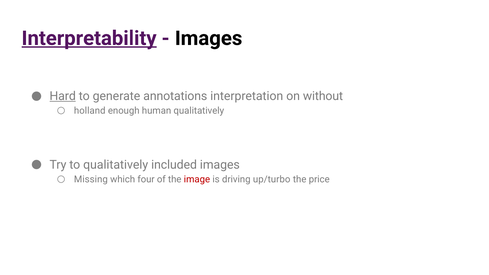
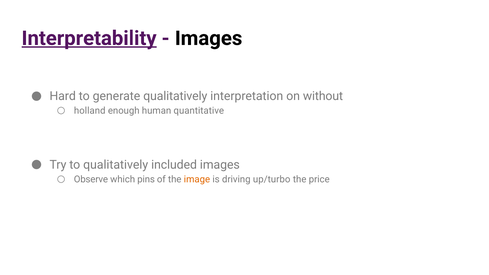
Hard underline: present -> none
generate annotations: annotations -> qualitatively
human qualitatively: qualitatively -> quantitative
Missing: Missing -> Observe
four: four -> pins
image colour: red -> orange
